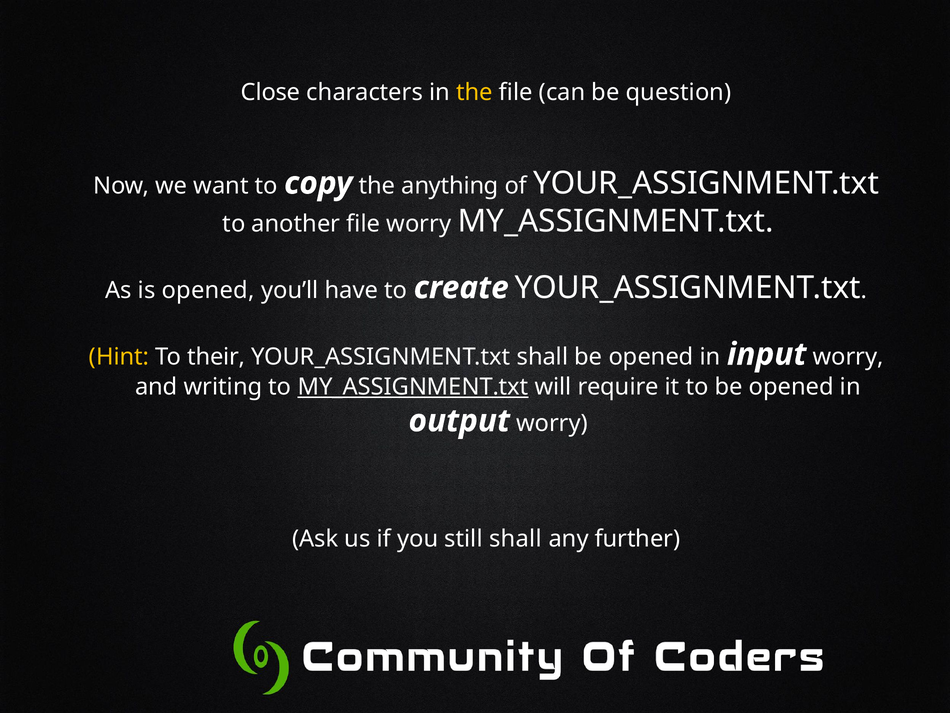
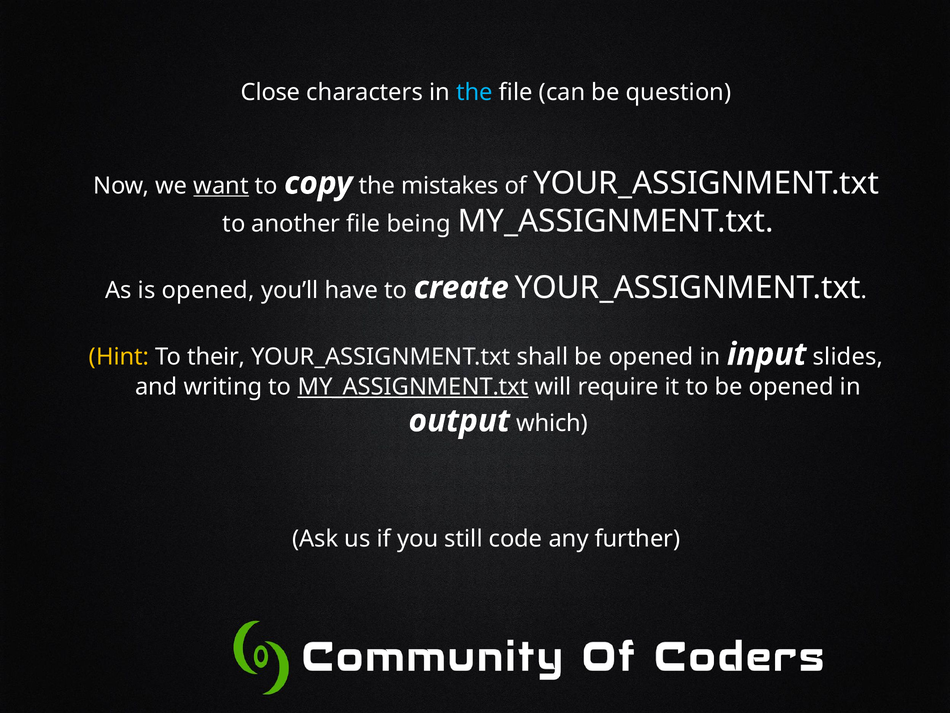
the at (474, 92) colour: yellow -> light blue
want underline: none -> present
anything: anything -> mistakes
file worry: worry -> being
input worry: worry -> slides
output worry: worry -> which
still shall: shall -> code
